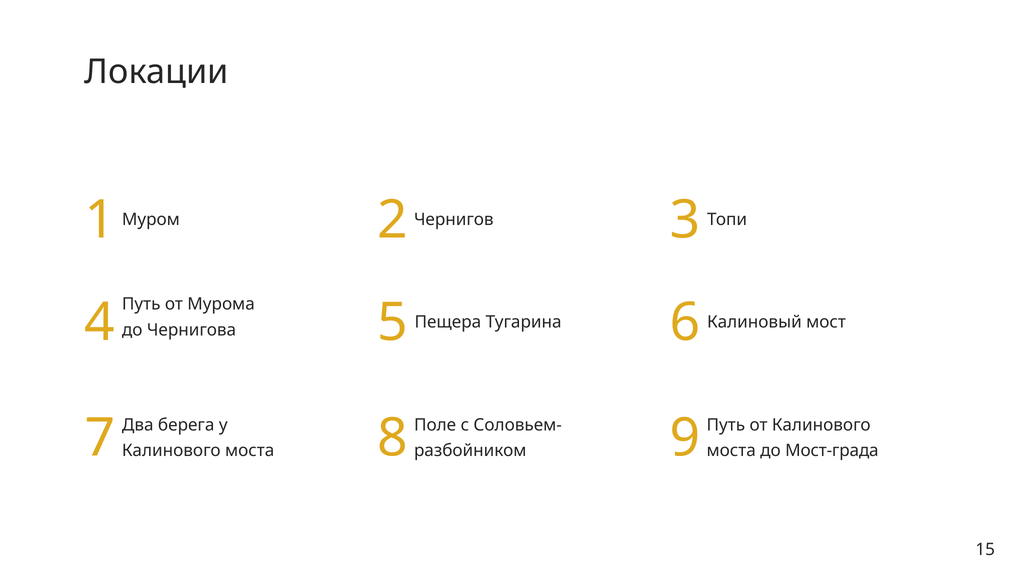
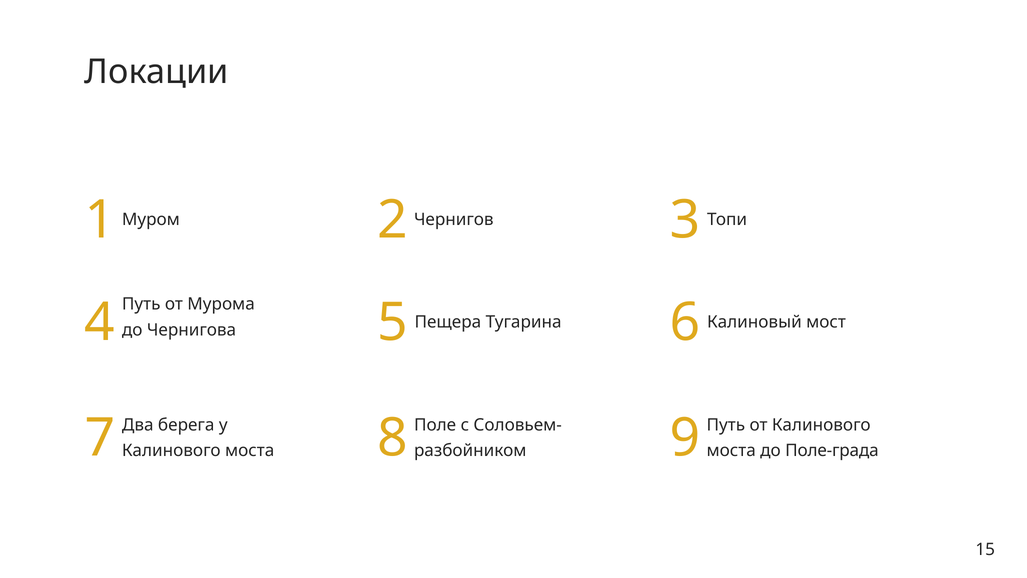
Мост-града: Мост-града -> Поле-града
